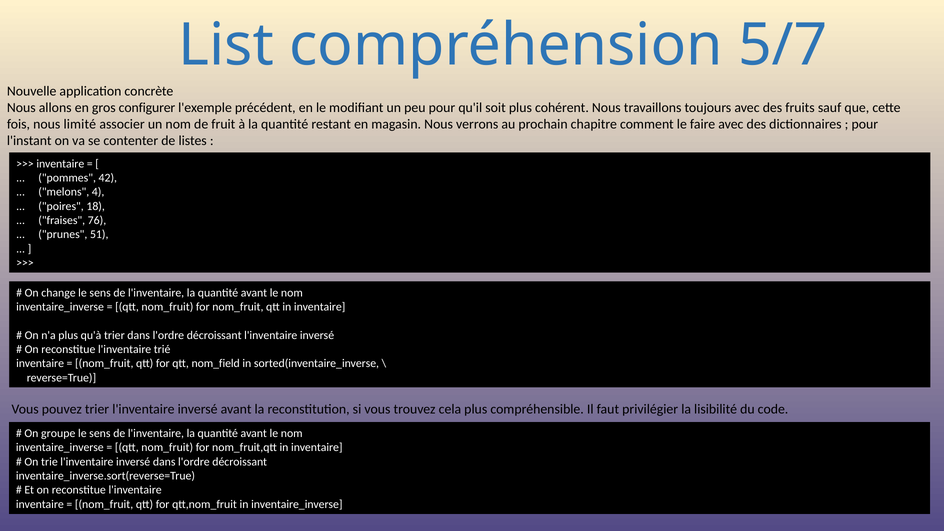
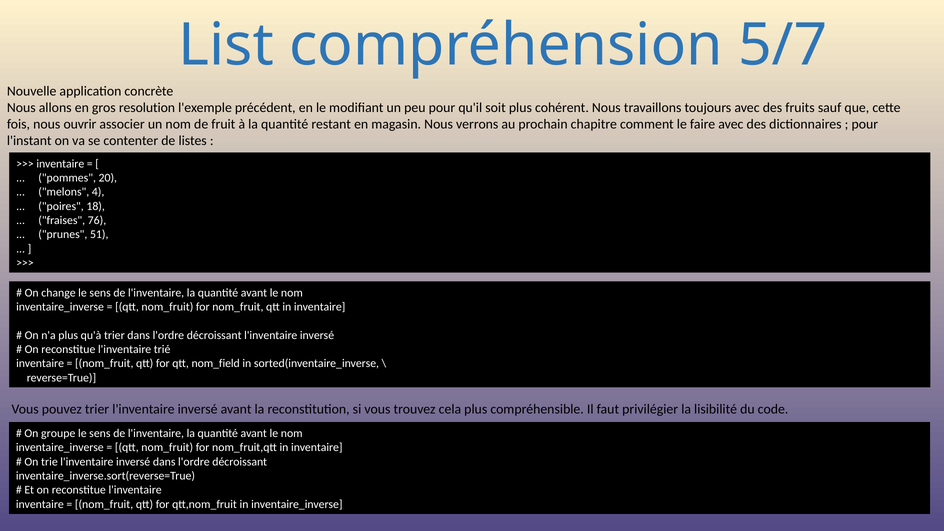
configurer: configurer -> resolution
limité: limité -> ouvrir
42: 42 -> 20
